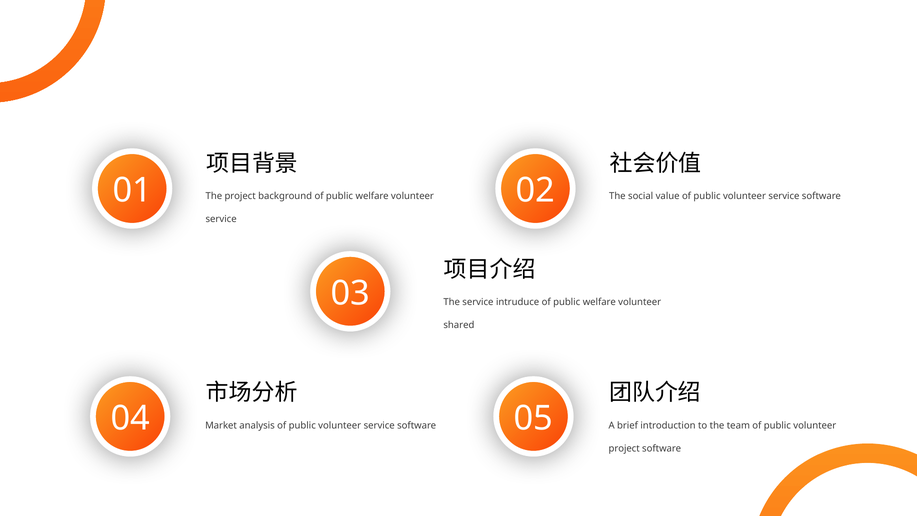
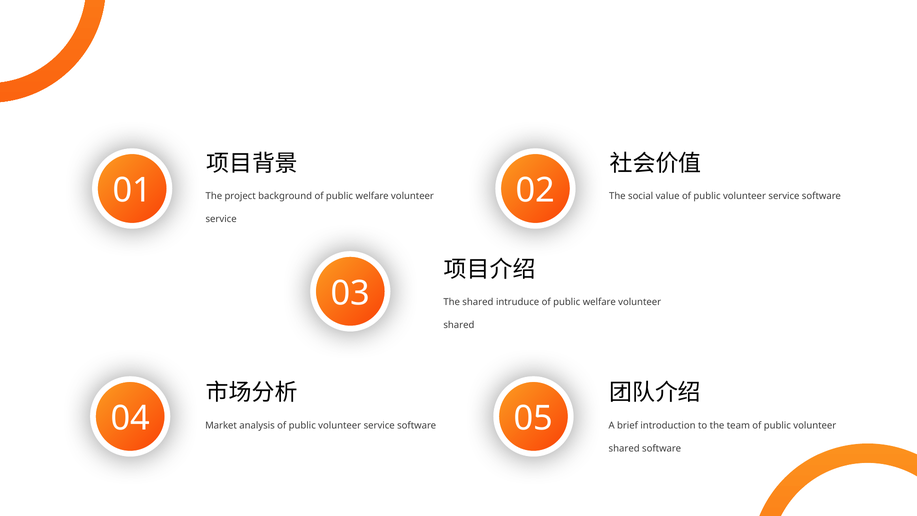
The service: service -> shared
project at (624, 448): project -> shared
